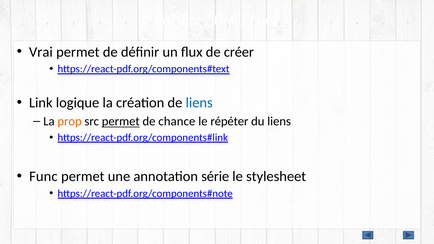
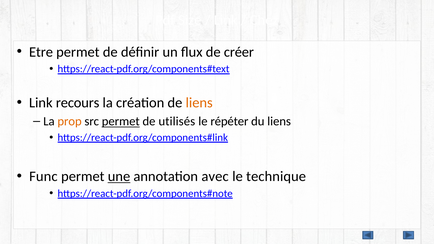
Vrai: Vrai -> Etre
logique: logique -> recours
liens at (199, 103) colour: blue -> orange
chance: chance -> utilisés
une underline: none -> present
série: série -> avec
stylesheet: stylesheet -> technique
